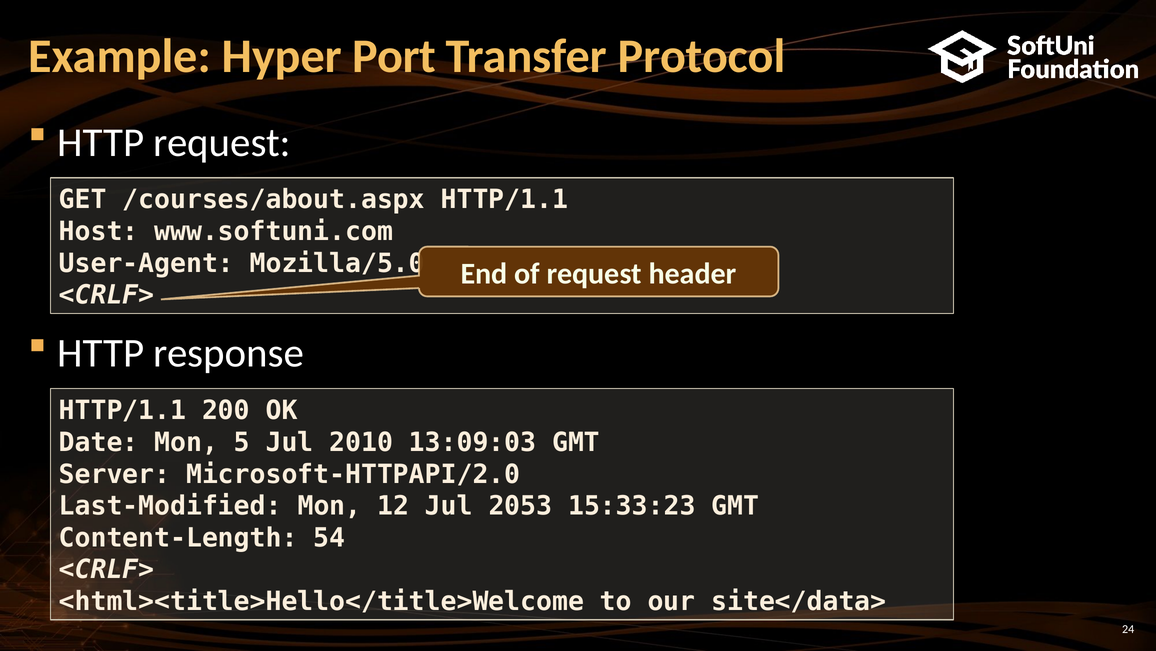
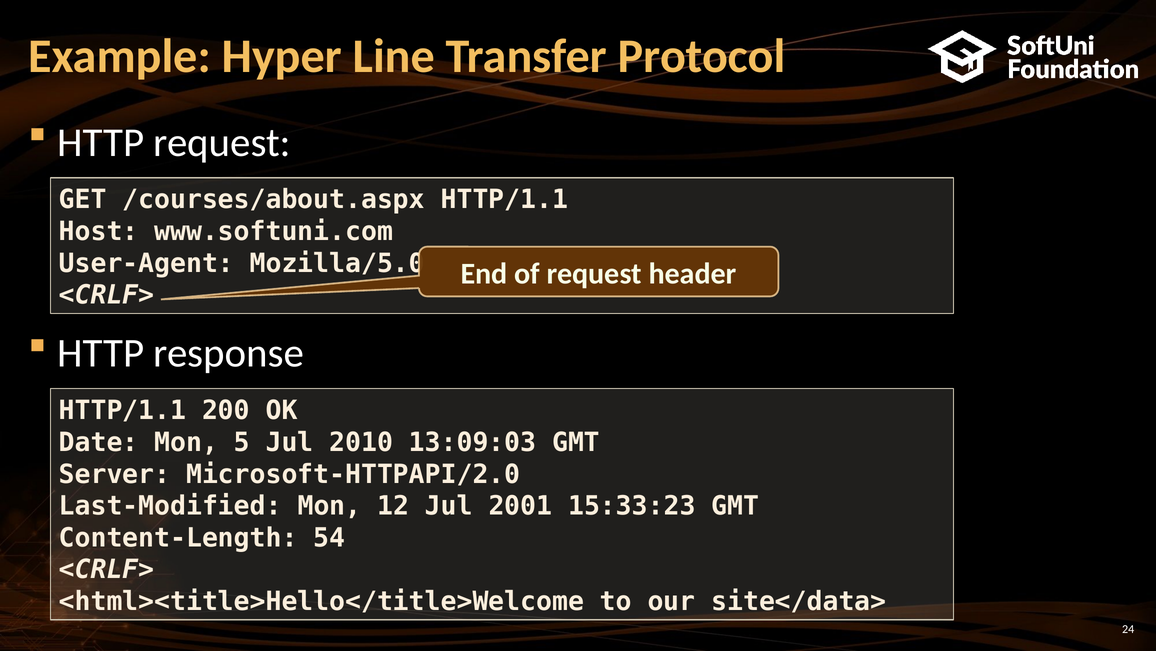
Port: Port -> Line
2053: 2053 -> 2001
